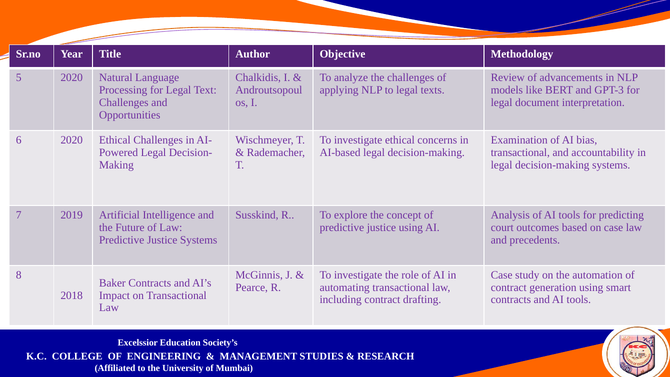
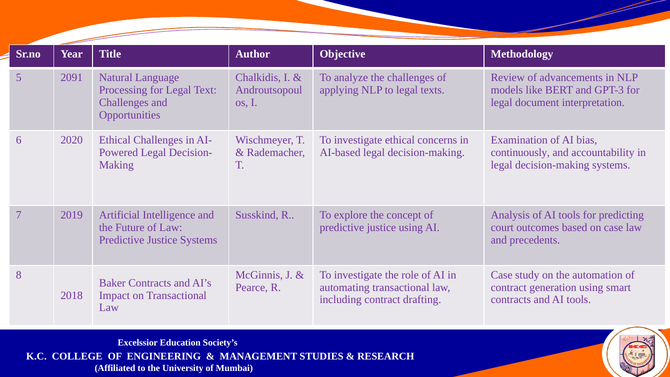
5 2020: 2020 -> 2091
transactional at (520, 153): transactional -> continuously
